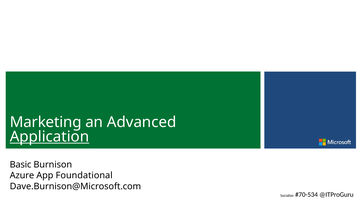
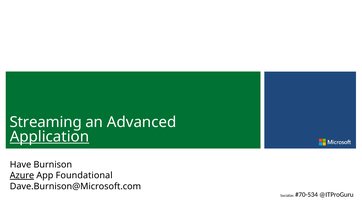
Marketing: Marketing -> Streaming
Basic: Basic -> Have
Azure underline: none -> present
